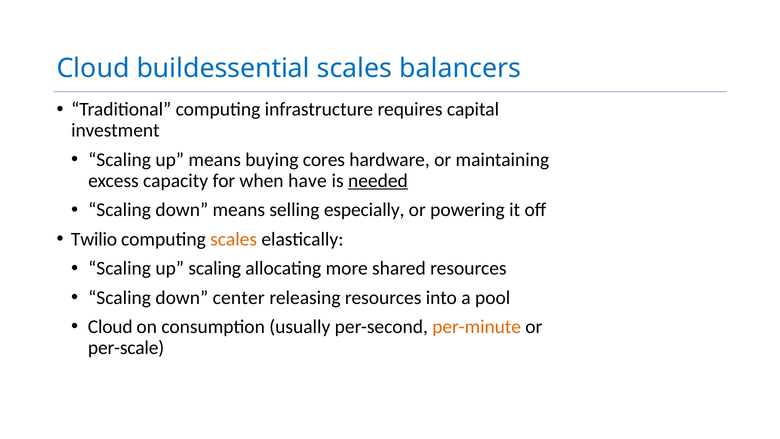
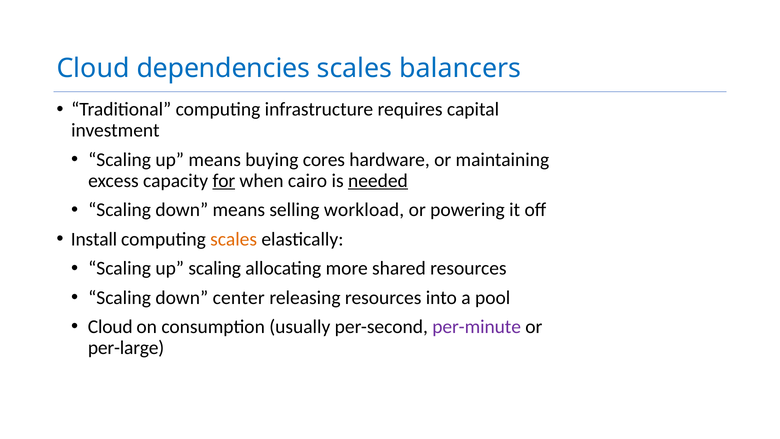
buildessential: buildessential -> dependencies
for underline: none -> present
have: have -> cairo
especially: especially -> workload
Twilio: Twilio -> Install
per-minute colour: orange -> purple
per-scale: per-scale -> per-large
